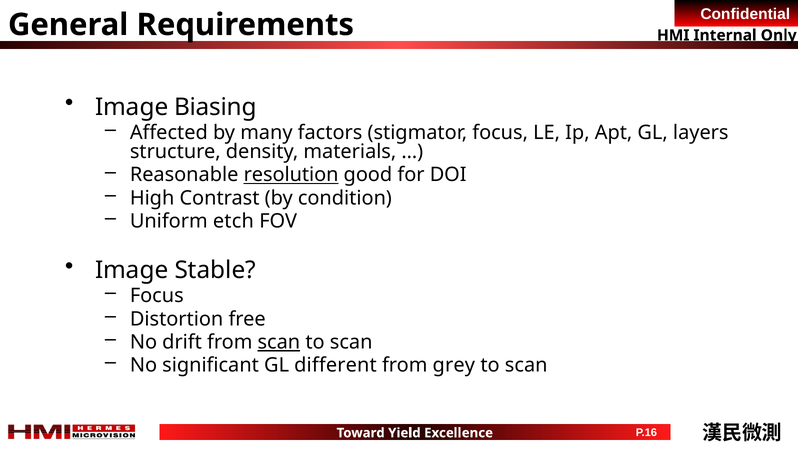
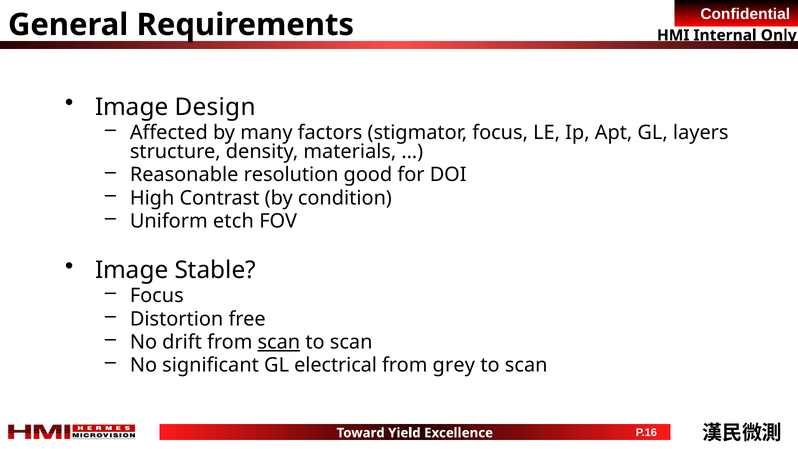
Biasing: Biasing -> Design
resolution underline: present -> none
different: different -> electrical
